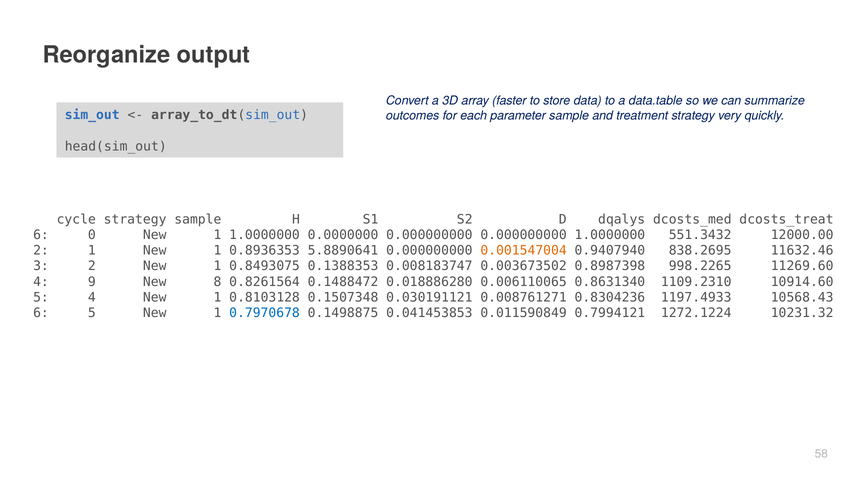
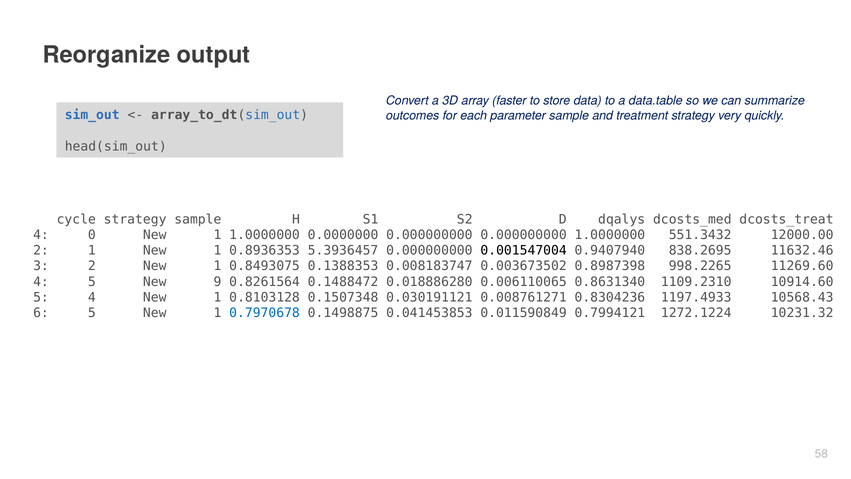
6 at (41, 235): 6 -> 4
5.8890641: 5.8890641 -> 5.3936457
0.001547004 colour: orange -> black
4 9: 9 -> 5
8: 8 -> 9
